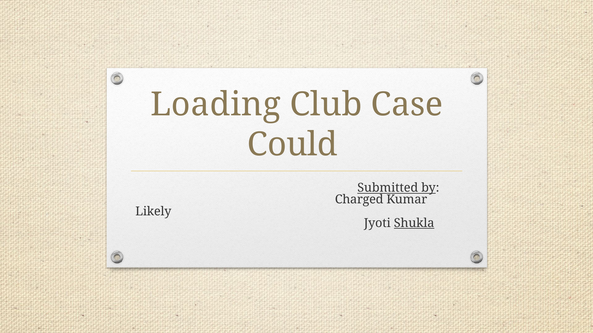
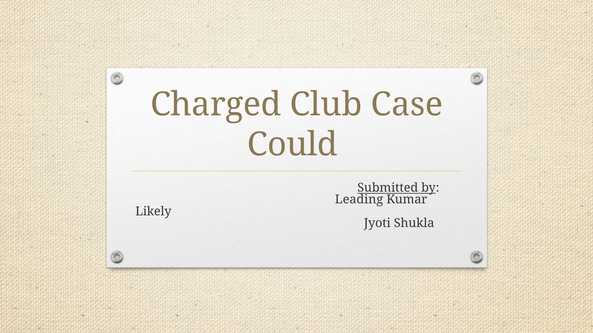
Loading: Loading -> Charged
Charged: Charged -> Leading
Shukla underline: present -> none
